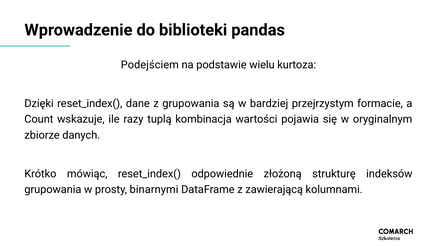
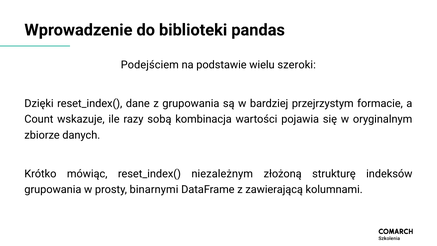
kurtoza: kurtoza -> szeroki
tuplą: tuplą -> sobą
odpowiednie: odpowiednie -> niezależnym
